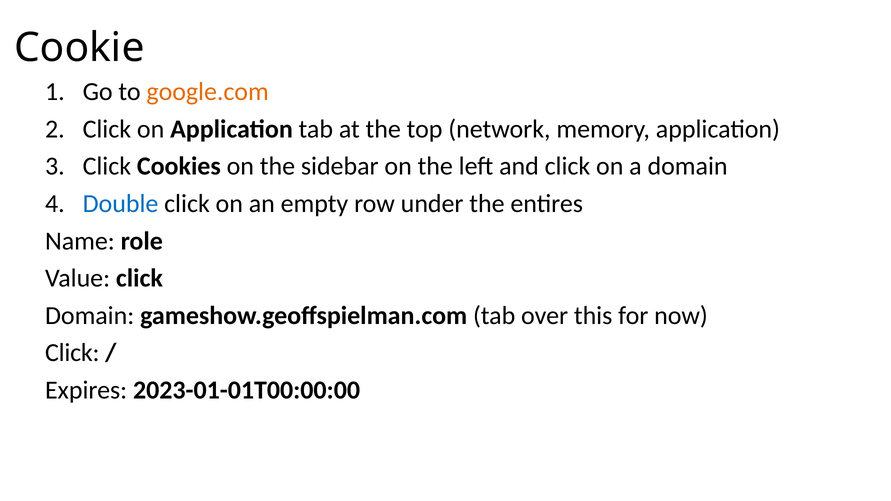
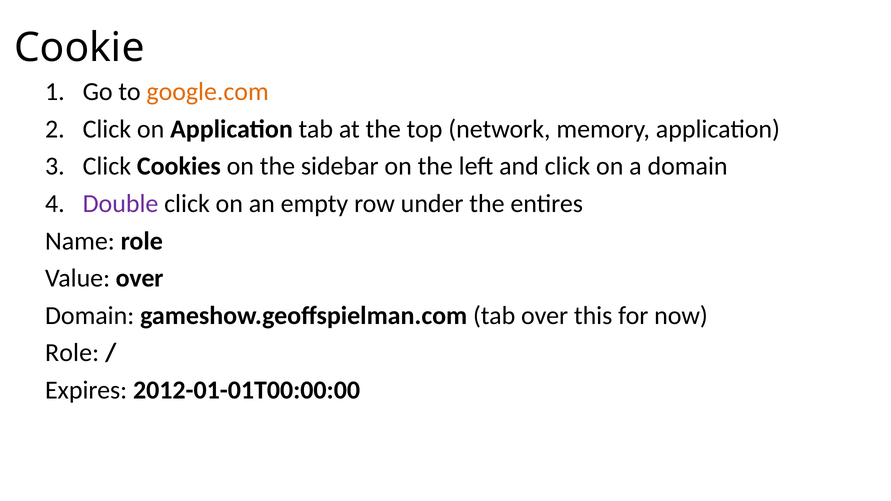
Double colour: blue -> purple
Value click: click -> over
Click at (72, 353): Click -> Role
2023-01-01T00:00:00: 2023-01-01T00:00:00 -> 2012-01-01T00:00:00
